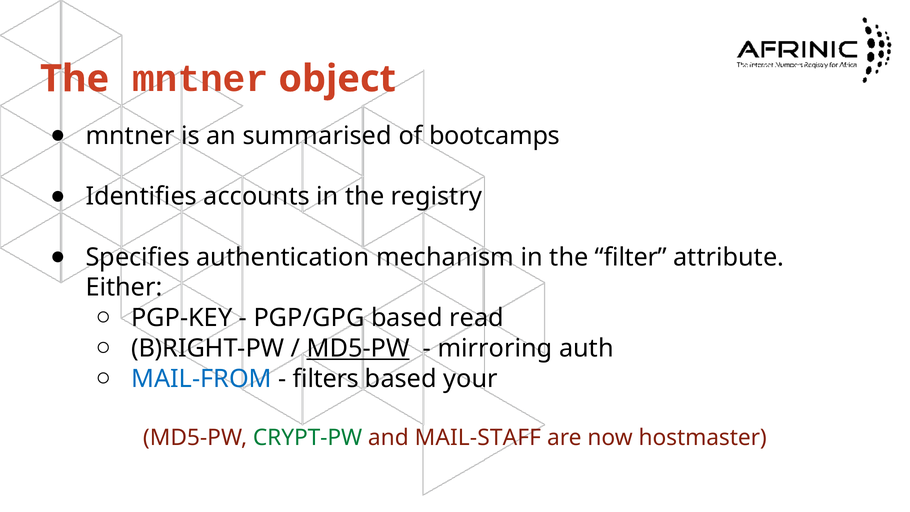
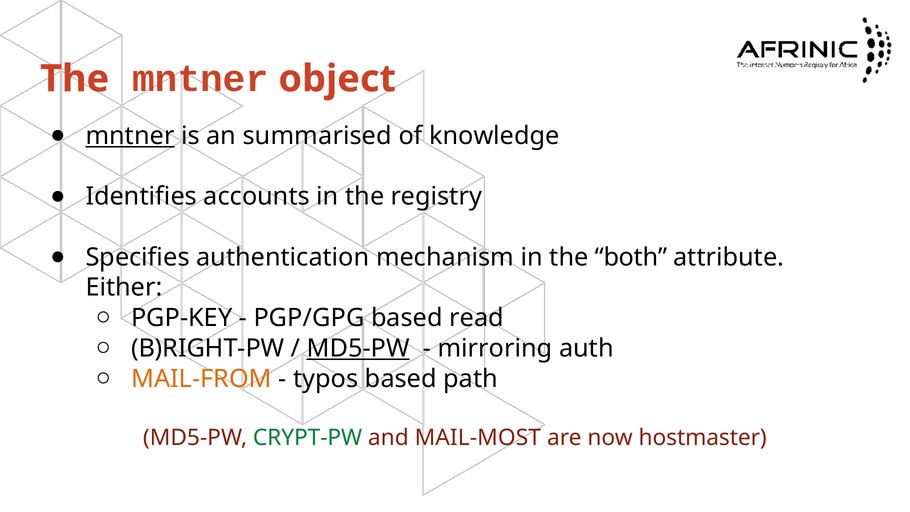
mntner at (130, 136) underline: none -> present
bootcamps: bootcamps -> knowledge
filter: filter -> both
MAIL-FROM colour: blue -> orange
filters: filters -> typos
your: your -> path
MAIL-STAFF: MAIL-STAFF -> MAIL-MOST
